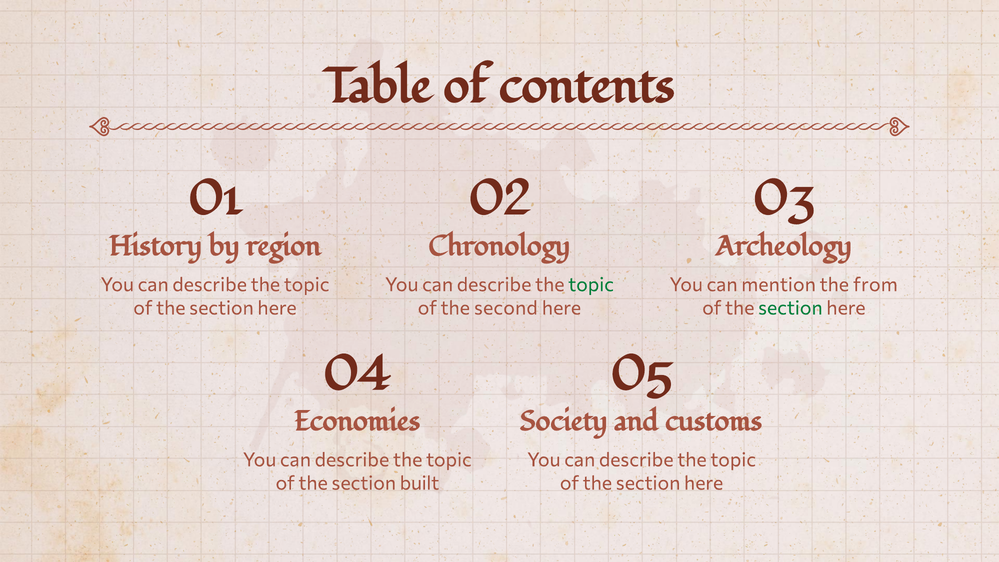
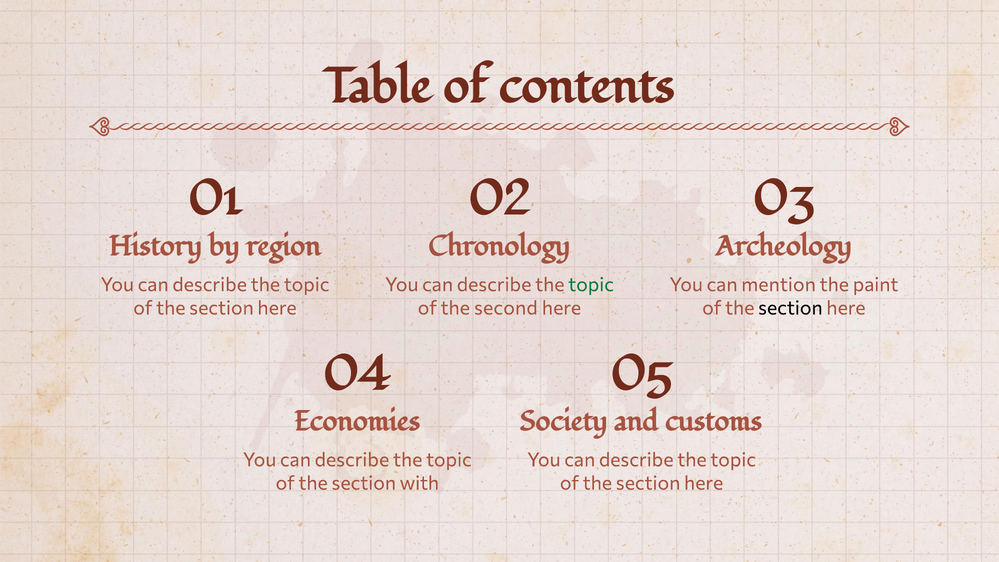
from: from -> paint
section at (790, 308) colour: green -> black
built: built -> with
